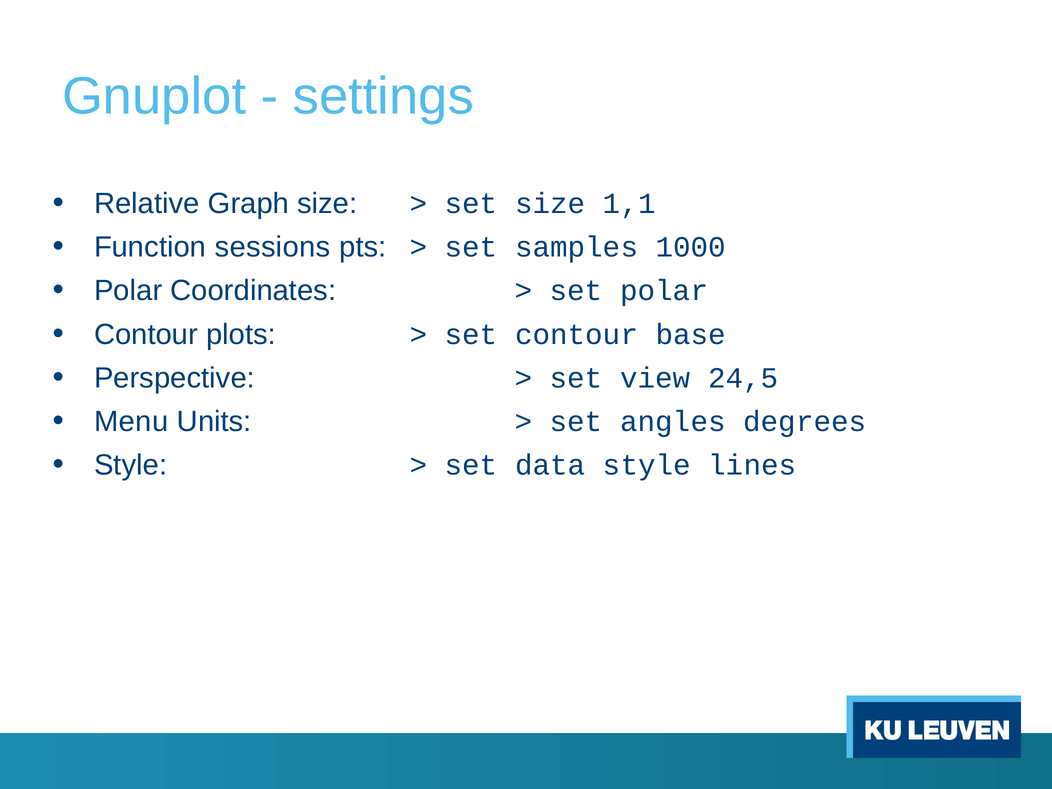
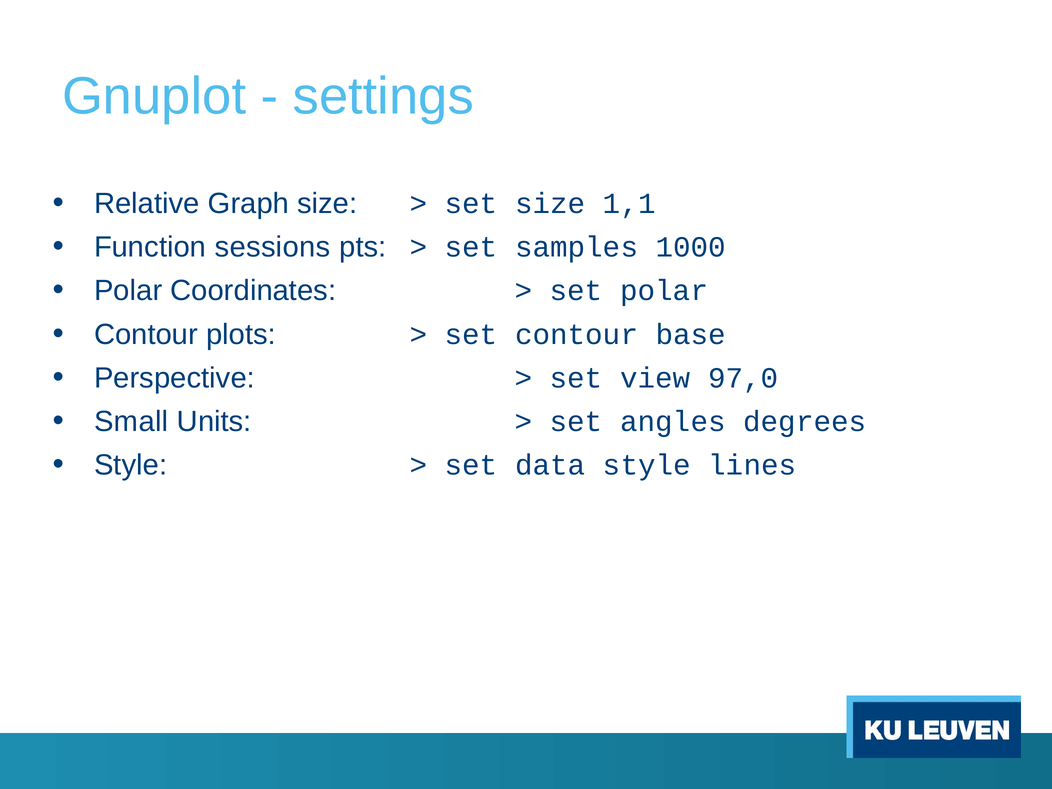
24,5: 24,5 -> 97,0
Menu: Menu -> Small
